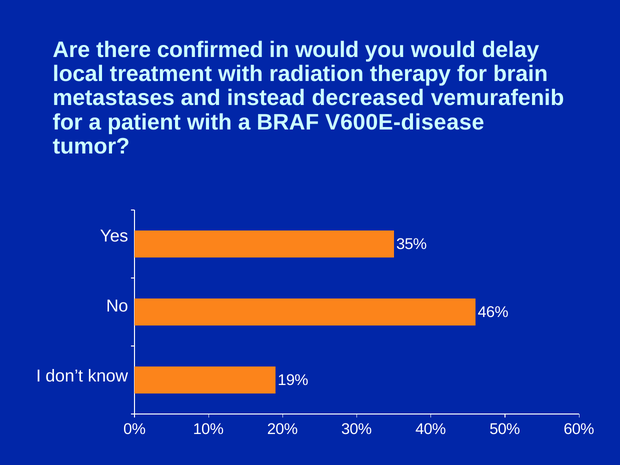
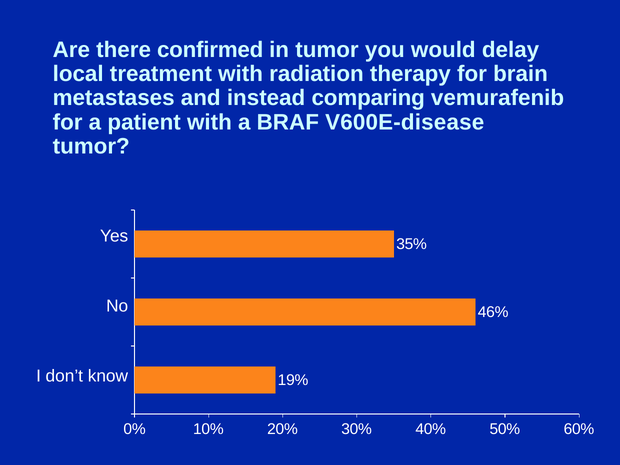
in would: would -> tumor
decreased: decreased -> comparing
